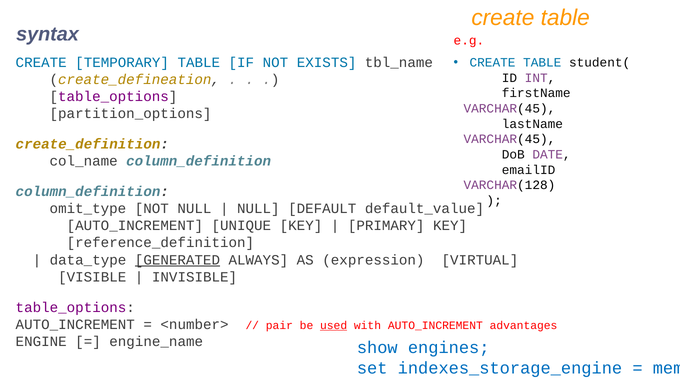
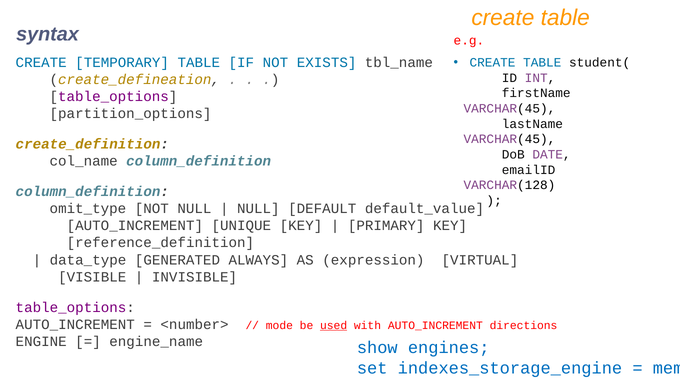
GENERATED underline: present -> none
pair: pair -> mode
advantages: advantages -> directions
